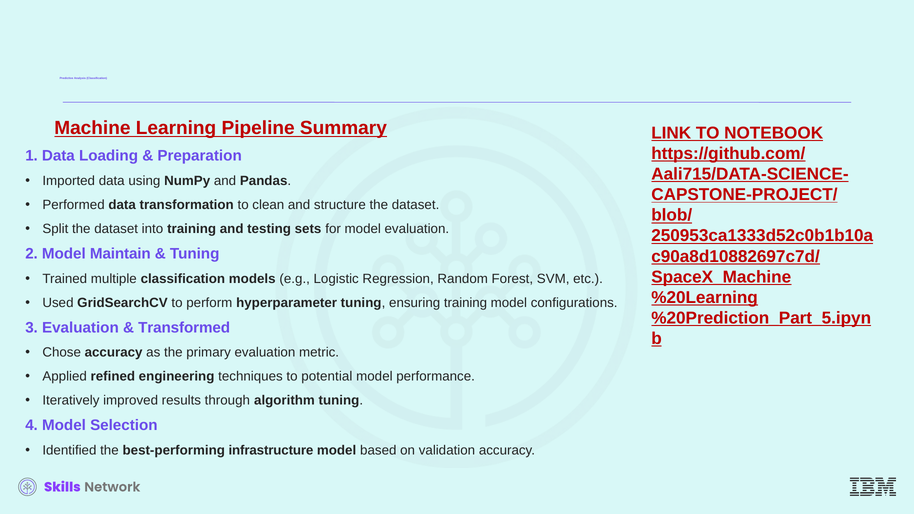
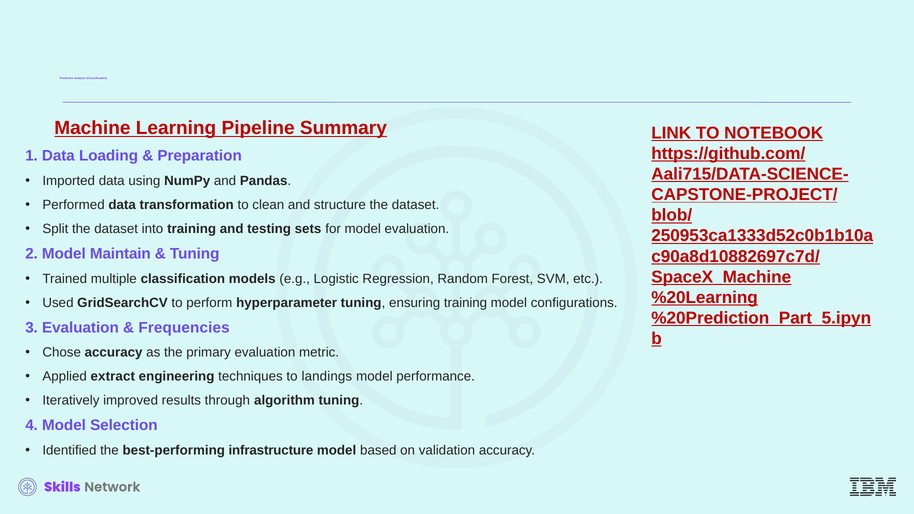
Transformed: Transformed -> Frequencies
refined: refined -> extract
potential: potential -> landings
